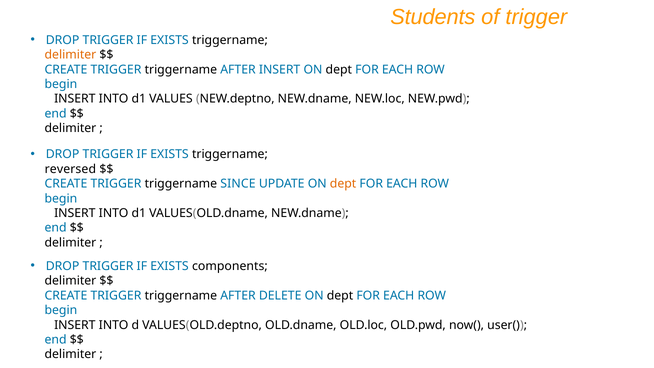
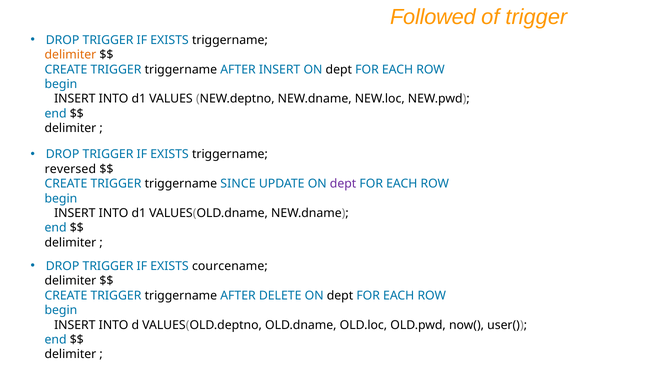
Students: Students -> Followed
dept at (343, 184) colour: orange -> purple
components: components -> courcename
